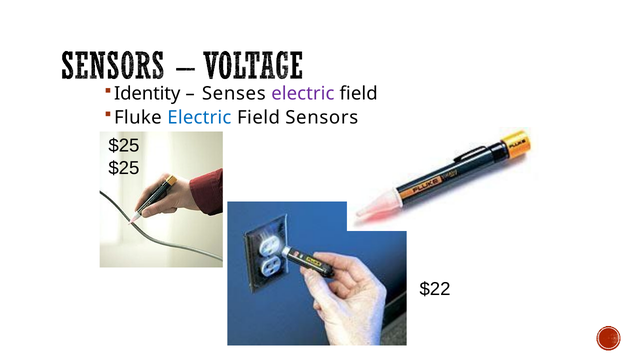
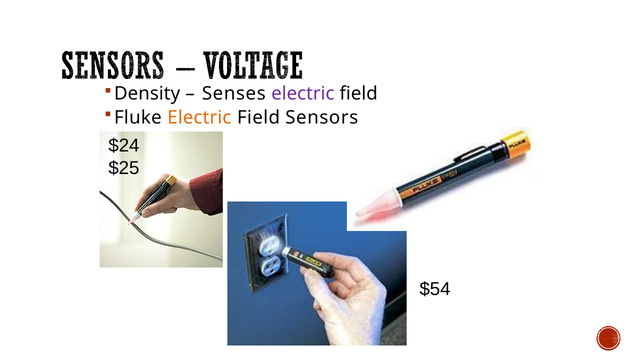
Identity: Identity -> Density
Electric at (199, 117) colour: blue -> orange
$25 at (124, 146): $25 -> $24
$22: $22 -> $54
